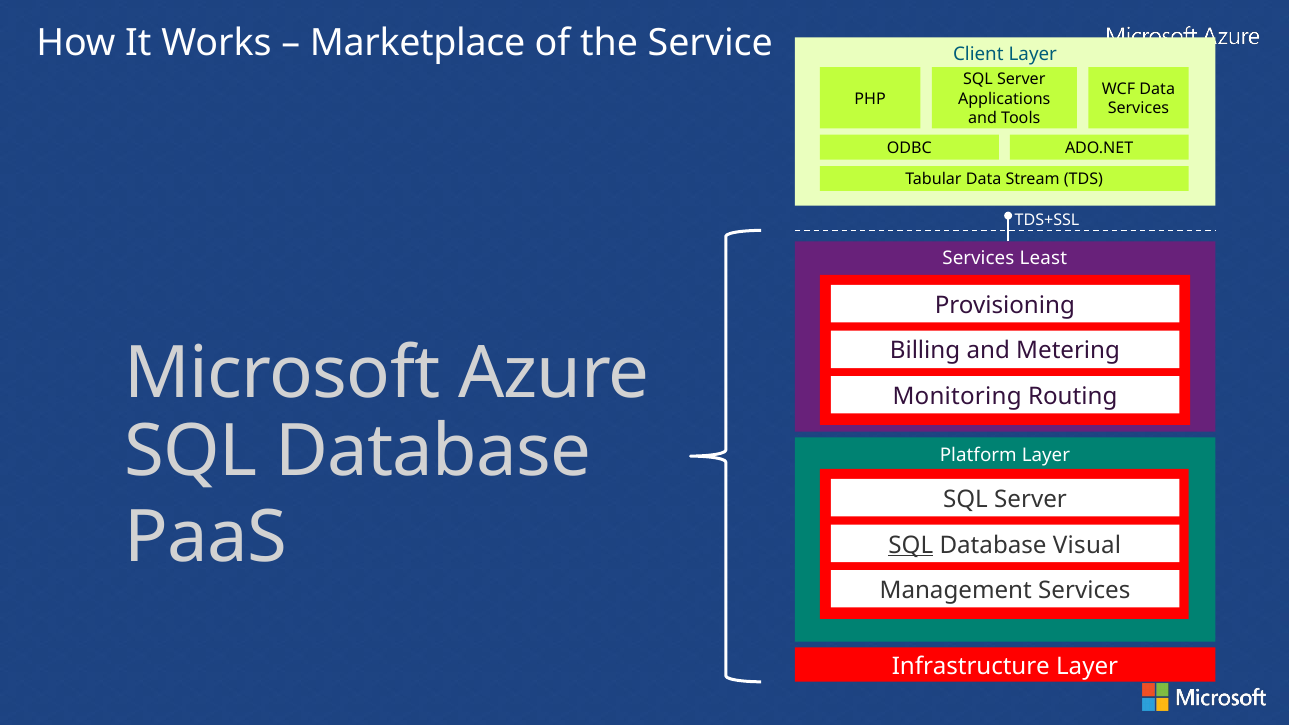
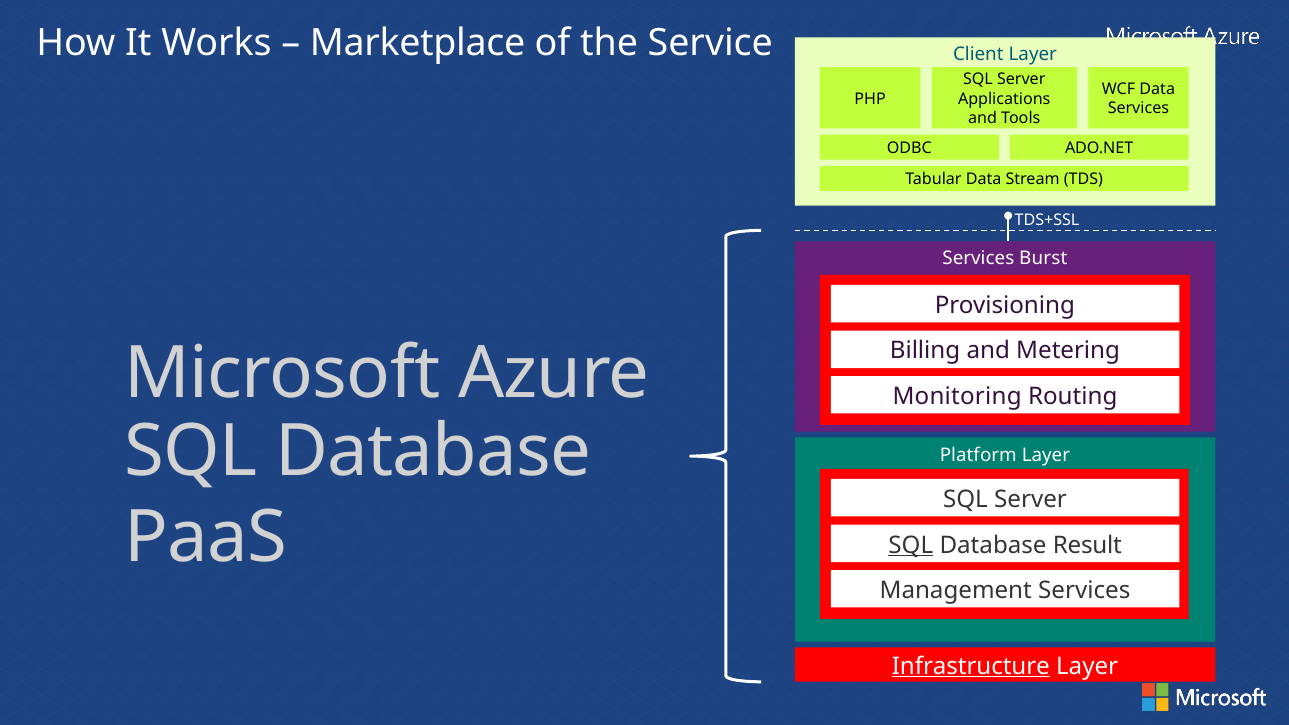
Least: Least -> Burst
Visual: Visual -> Result
Infrastructure underline: none -> present
